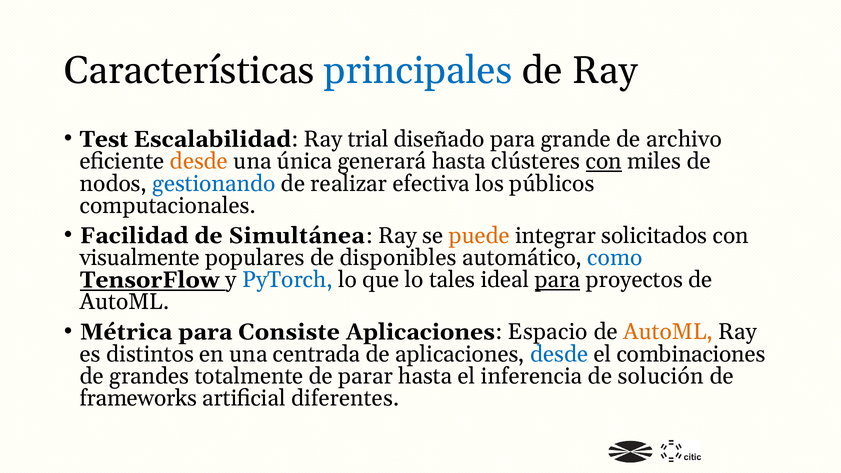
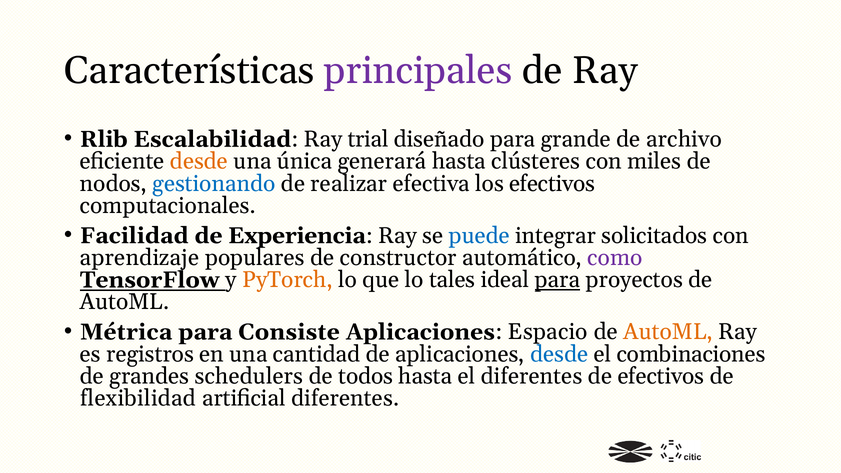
principales colour: blue -> purple
Test: Test -> Rlib
con at (604, 161) underline: present -> none
los públicos: públicos -> efectivos
Simultánea: Simultánea -> Experiencia
puede colour: orange -> blue
visualmente: visualmente -> aprendizaje
disponibles: disponibles -> constructor
como colour: blue -> purple
PyTorch colour: blue -> orange
distintos: distintos -> registros
centrada: centrada -> cantidad
totalmente: totalmente -> schedulers
parar: parar -> todos
el inferencia: inferencia -> diferentes
de solución: solución -> efectivos
frameworks: frameworks -> flexibilidad
